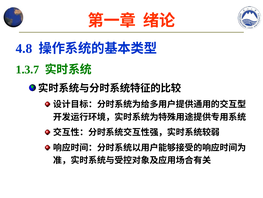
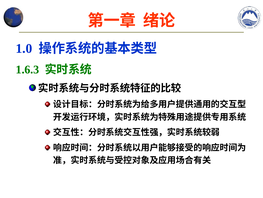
4.8: 4.8 -> 1.0
1.3.7: 1.3.7 -> 1.6.3
